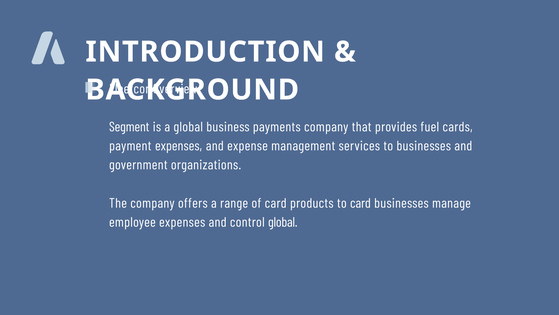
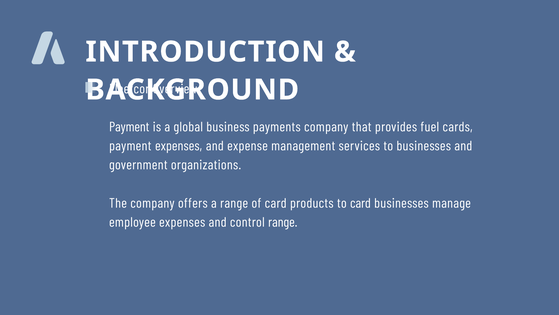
Segment at (129, 127): Segment -> Payment
control global: global -> range
